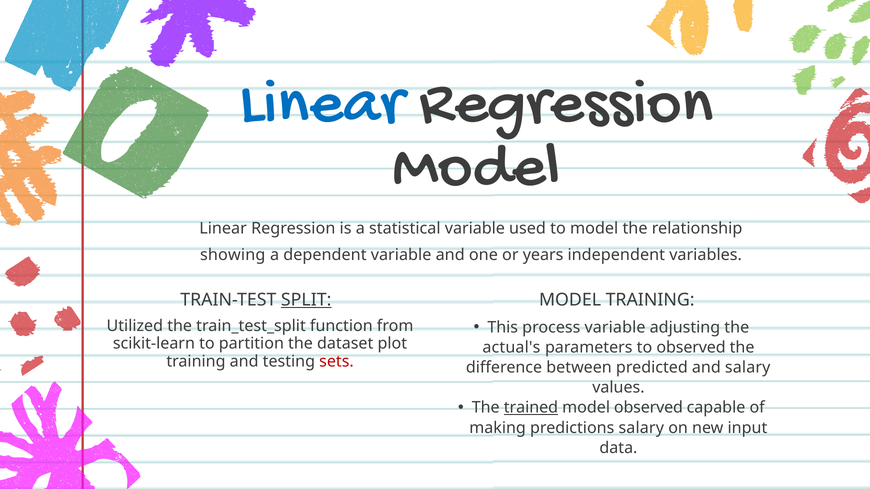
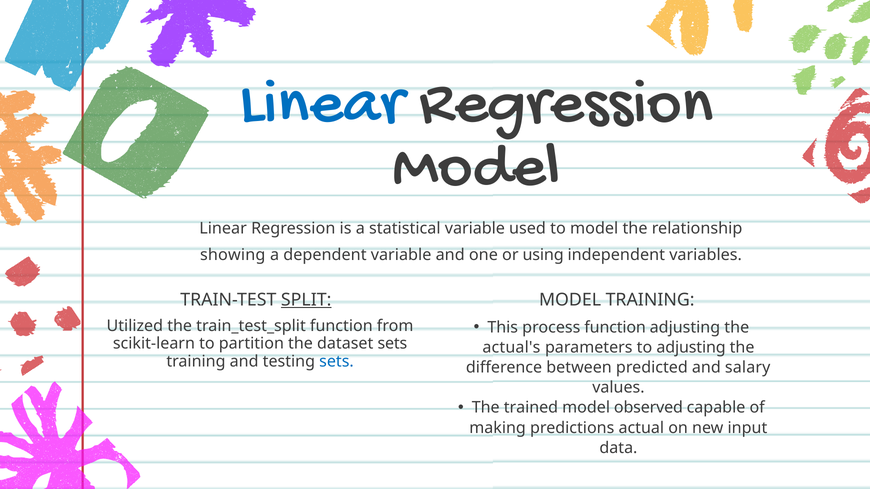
years: years -> using
process variable: variable -> function
dataset plot: plot -> sets
to observed: observed -> adjusting
sets at (336, 362) colour: red -> blue
trained underline: present -> none
predictions salary: salary -> actual
